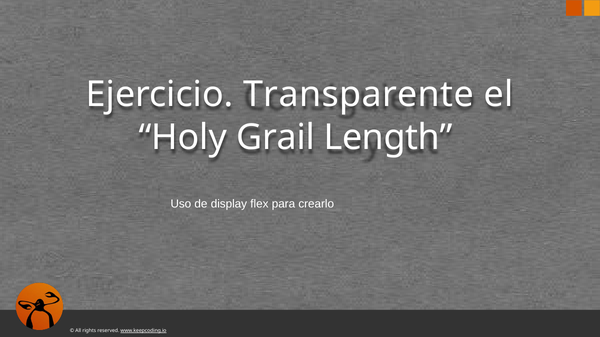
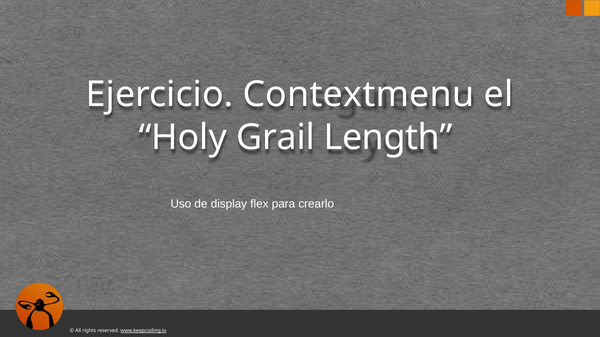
Transparente: Transparente -> Contextmenu
